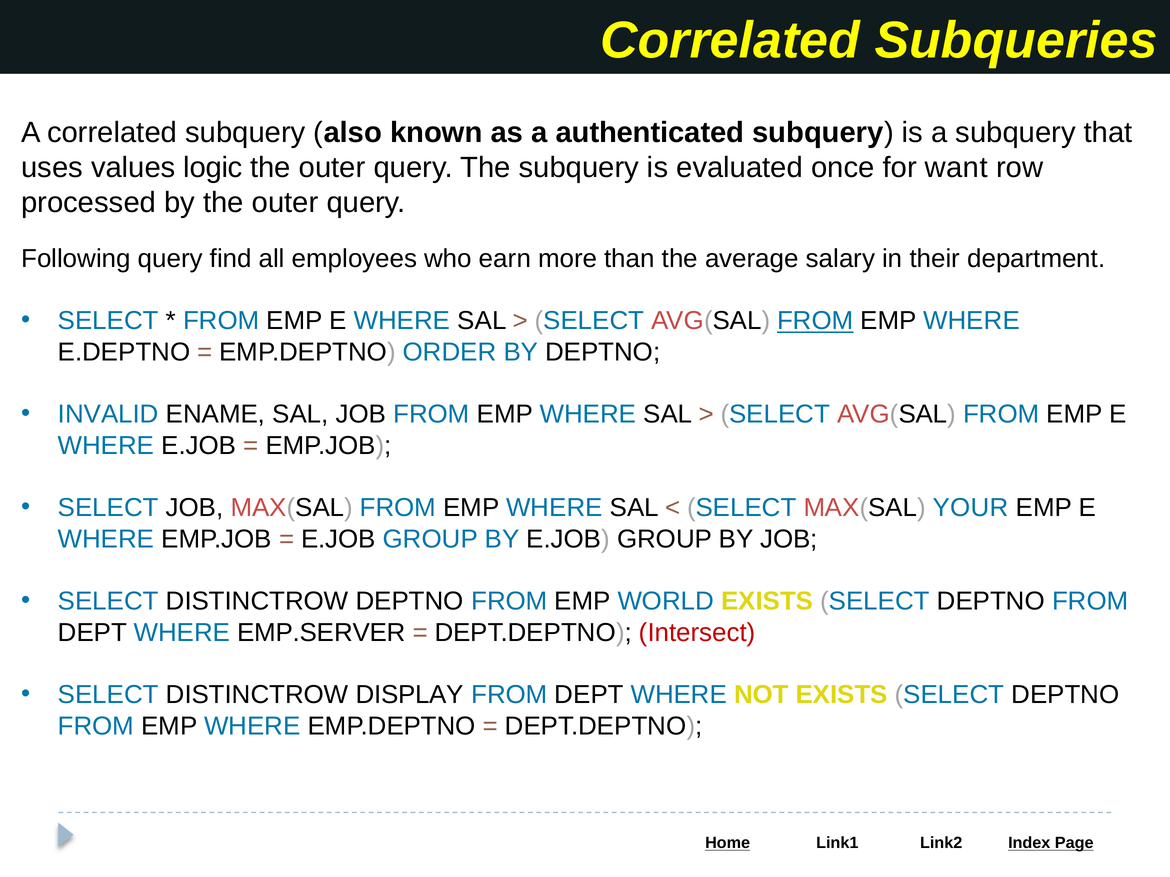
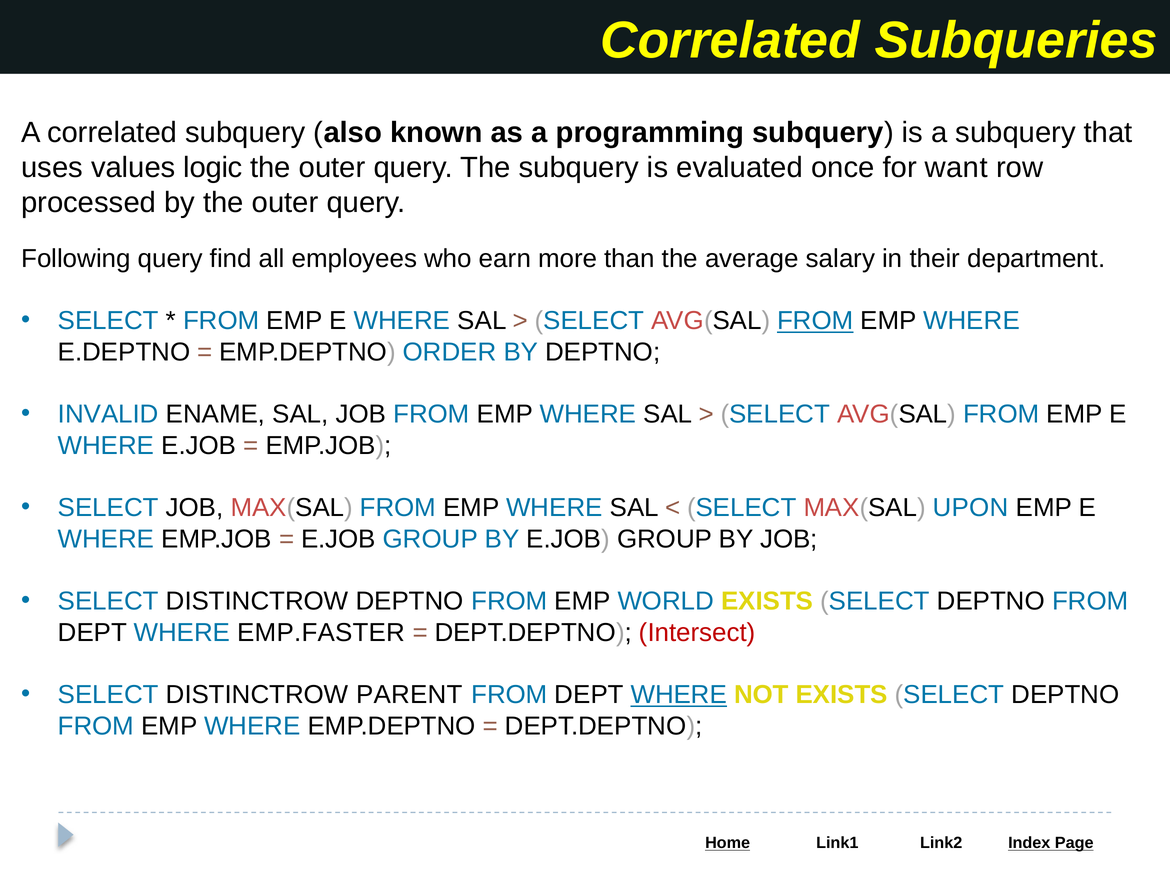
authenticated: authenticated -> programming
YOUR: YOUR -> UPON
EMP.SERVER: EMP.SERVER -> EMP.FASTER
DISPLAY: DISPLAY -> PARENT
WHERE at (679, 695) underline: none -> present
